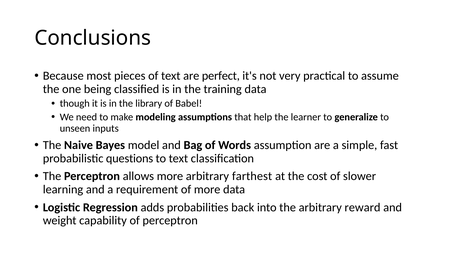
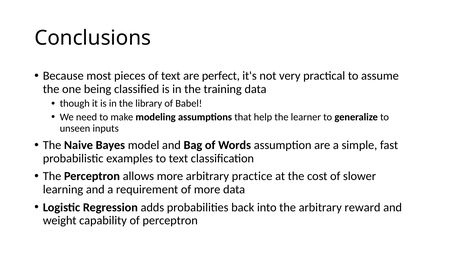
questions: questions -> examples
farthest: farthest -> practice
